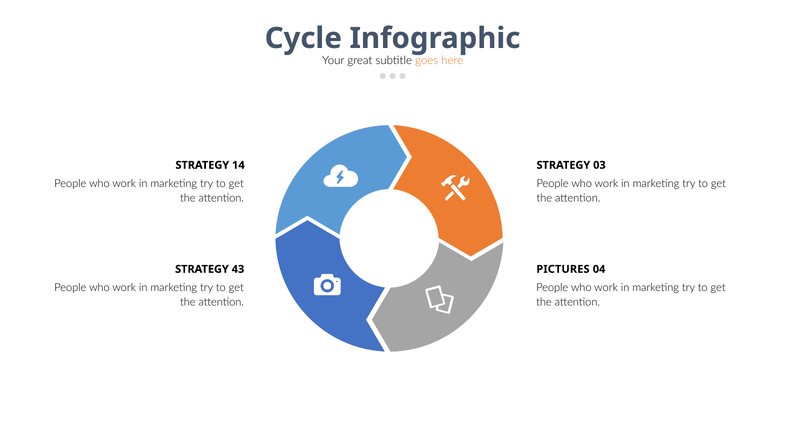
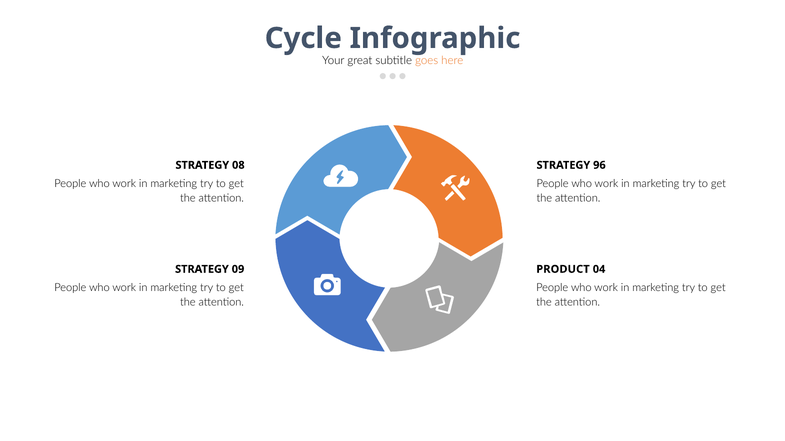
14: 14 -> 08
03: 03 -> 96
43: 43 -> 09
PICTURES: PICTURES -> PRODUCT
